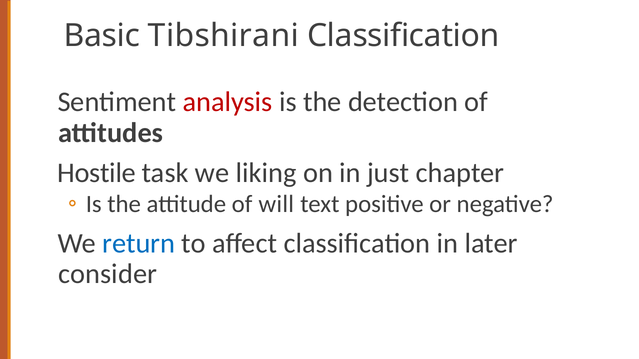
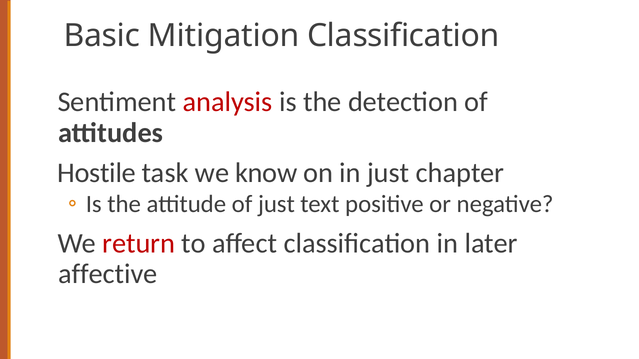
Tibshirani: Tibshirani -> Mitigation
liking: liking -> know
of will: will -> just
return colour: blue -> red
consider: consider -> affective
